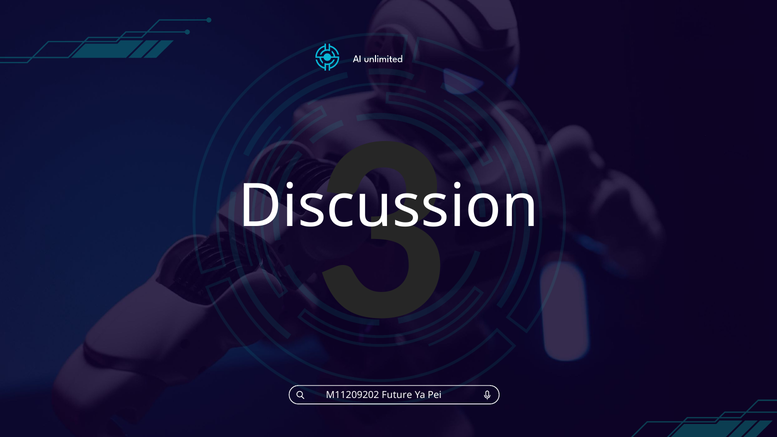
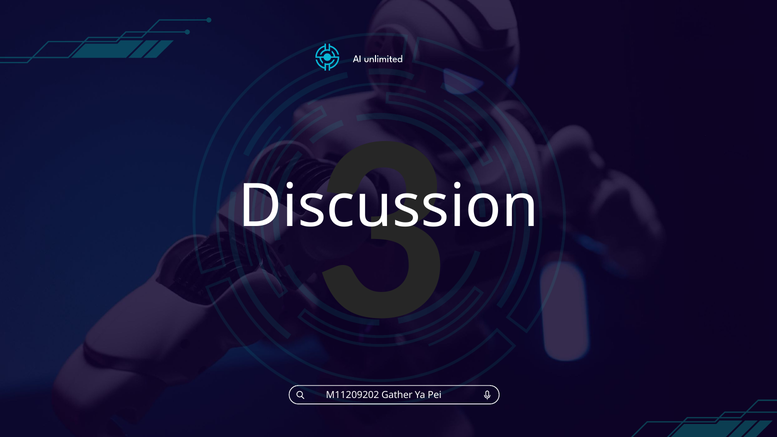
Future: Future -> Gather
